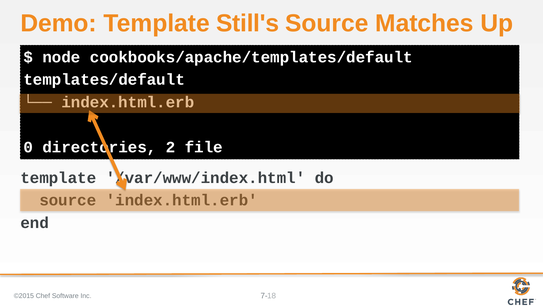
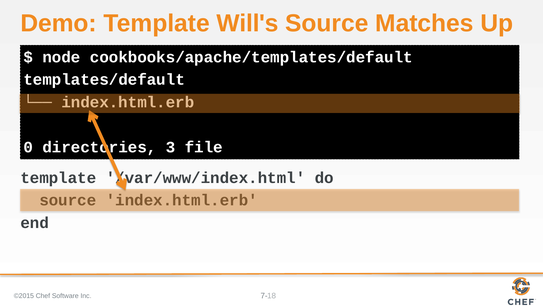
Still's: Still's -> Will's
2: 2 -> 3
